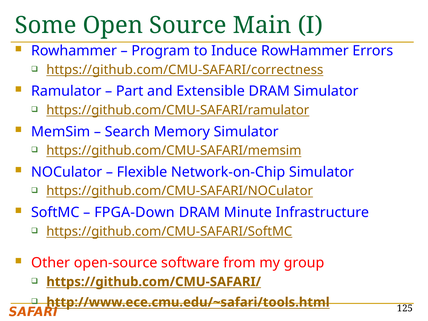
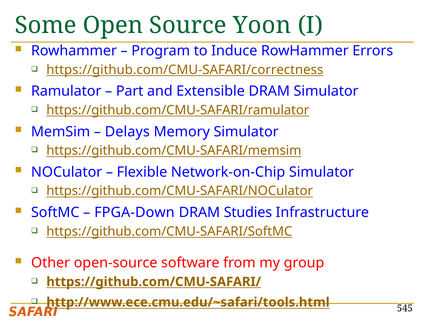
Main: Main -> Yoon
Search: Search -> Delays
Minute: Minute -> Studies
125: 125 -> 545
